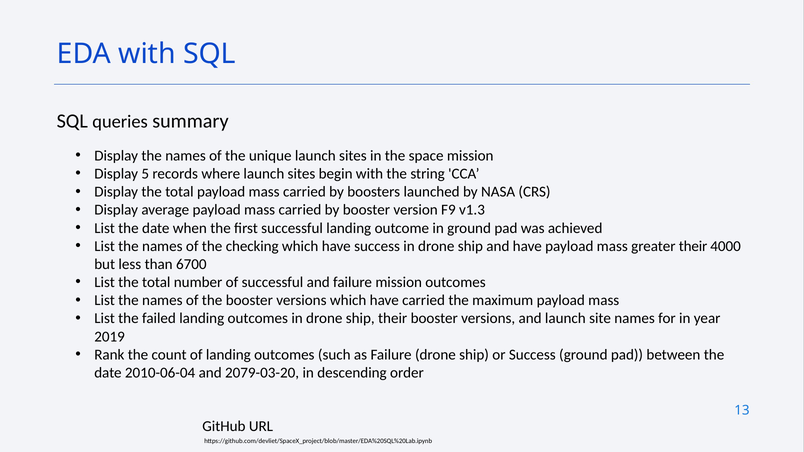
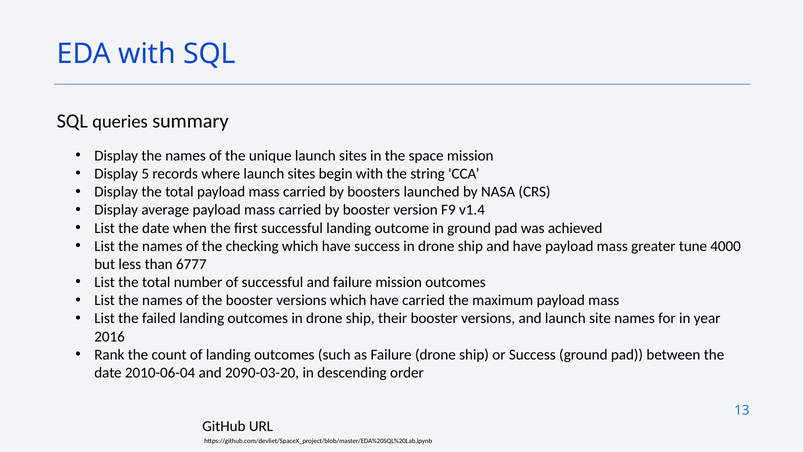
v1.3: v1.3 -> v1.4
greater their: their -> tune
6700: 6700 -> 6777
2019: 2019 -> 2016
2079-03-20: 2079-03-20 -> 2090-03-20
